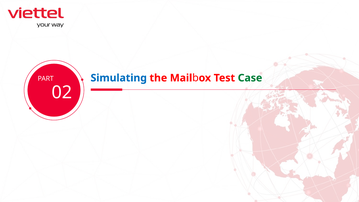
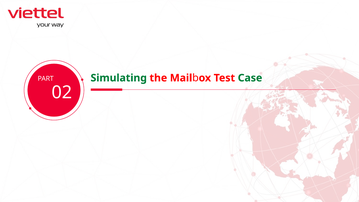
Simulating colour: blue -> green
